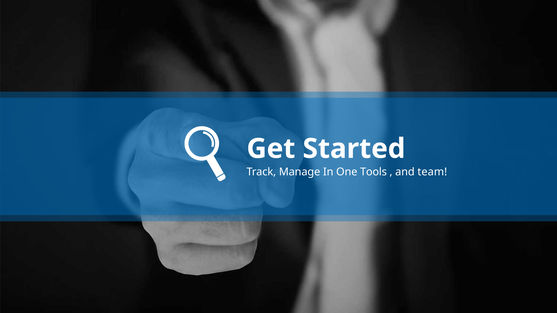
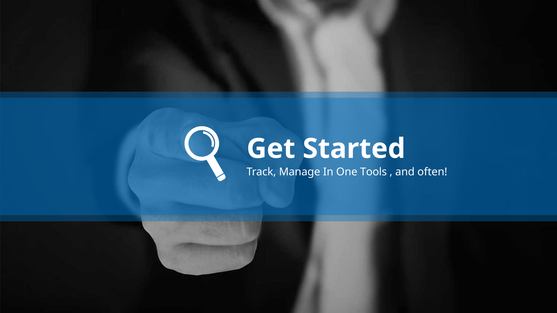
team: team -> often
